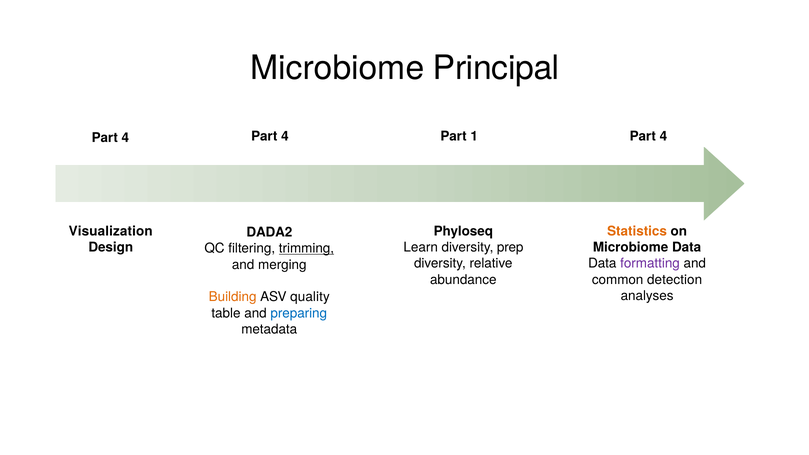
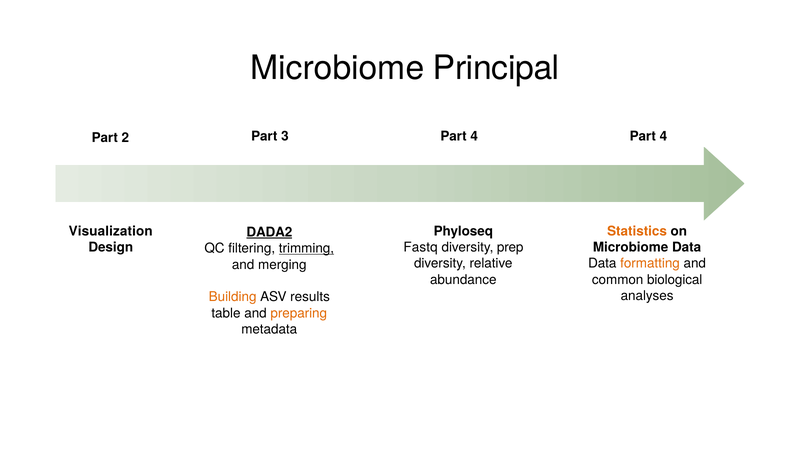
4 at (125, 138): 4 -> 2
4 at (285, 136): 4 -> 3
1 at (474, 136): 1 -> 4
DADA2 underline: none -> present
Learn: Learn -> Fastq
formatting colour: purple -> orange
detection: detection -> biological
quality: quality -> results
preparing colour: blue -> orange
